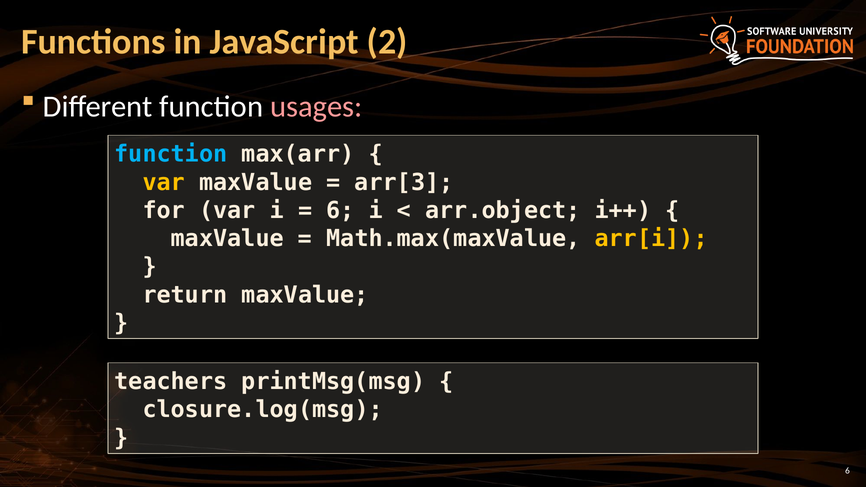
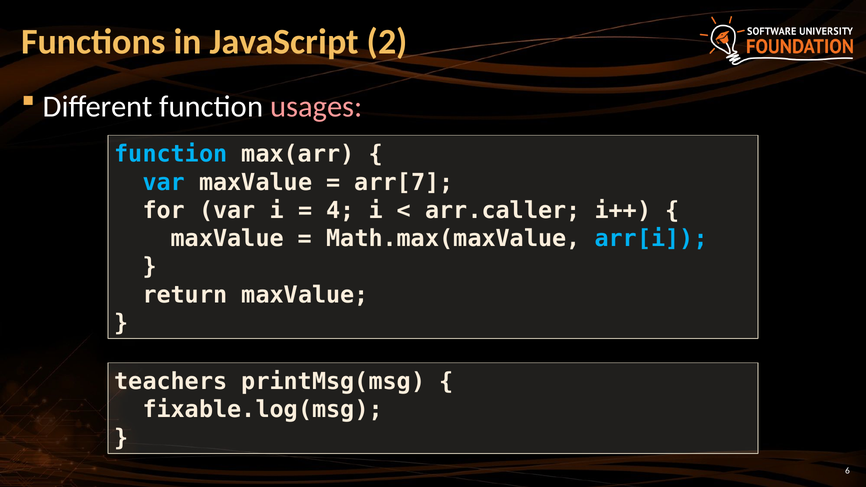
var at (164, 182) colour: yellow -> light blue
arr[3: arr[3 -> arr[7
6 at (340, 211): 6 -> 4
arr.object: arr.object -> arr.caller
arr[i colour: yellow -> light blue
closure.log(msg: closure.log(msg -> fixable.log(msg
